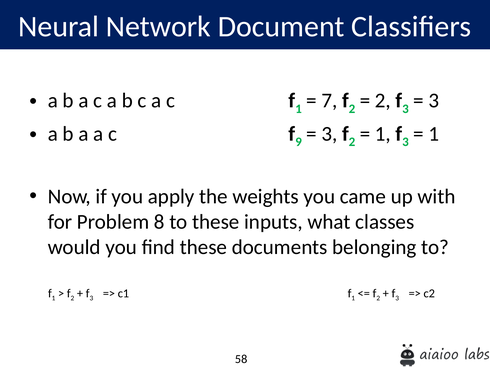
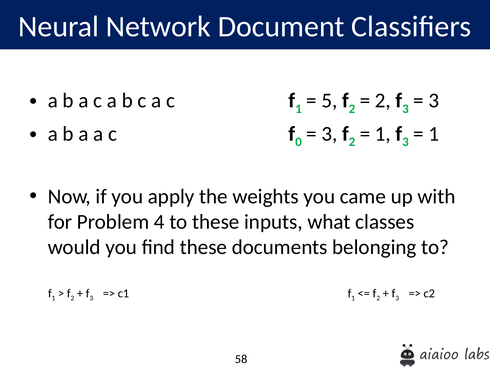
7: 7 -> 5
9: 9 -> 0
8: 8 -> 4
